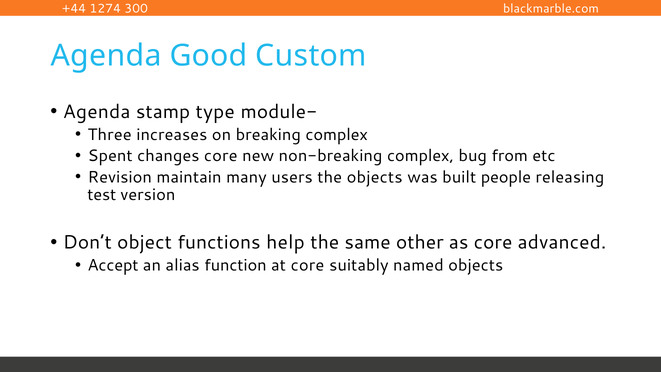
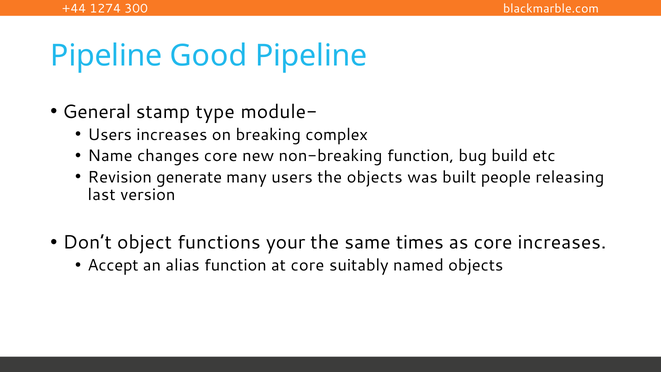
Agenda at (106, 56): Agenda -> Pipeline
Good Custom: Custom -> Pipeline
Agenda at (97, 112): Agenda -> General
Three at (110, 135): Three -> Users
Spent: Spent -> Name
non-breaking complex: complex -> function
from: from -> build
maintain: maintain -> generate
test: test -> last
help: help -> your
other: other -> times
core advanced: advanced -> increases
